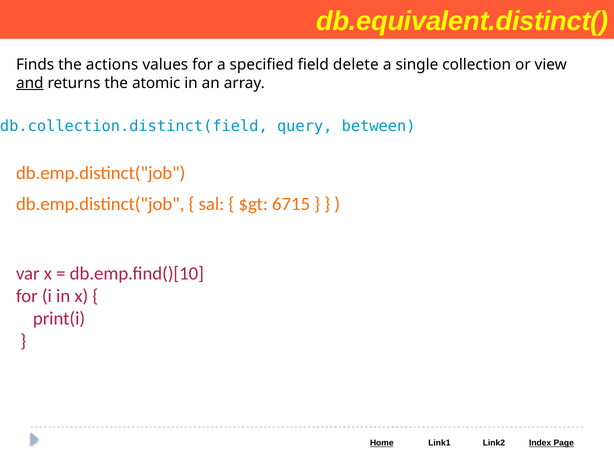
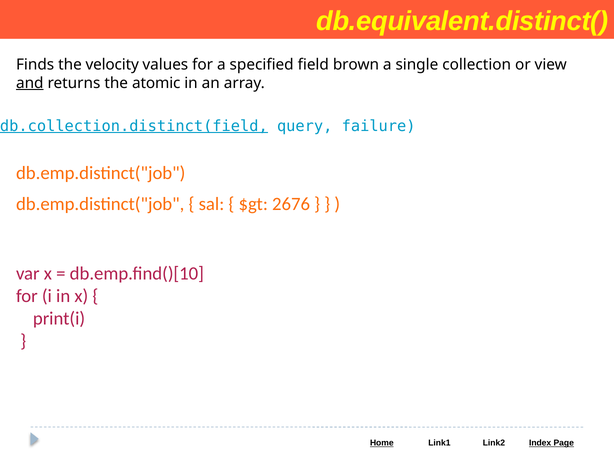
actions: actions -> velocity
delete: delete -> brown
db.collection.distinct(field underline: none -> present
between: between -> failure
6715: 6715 -> 2676
